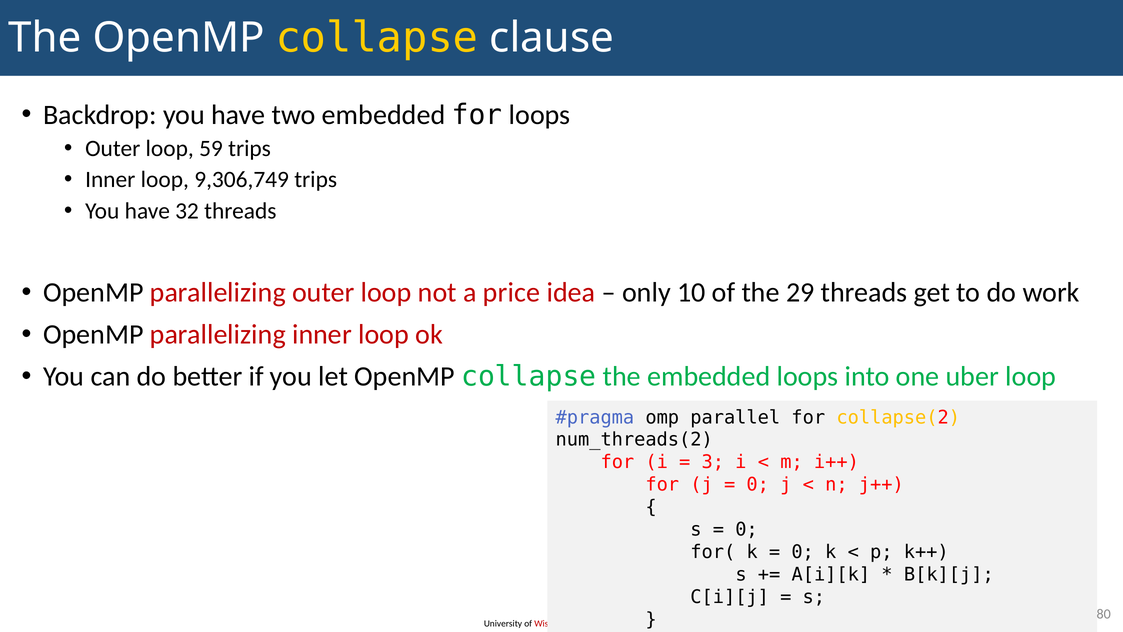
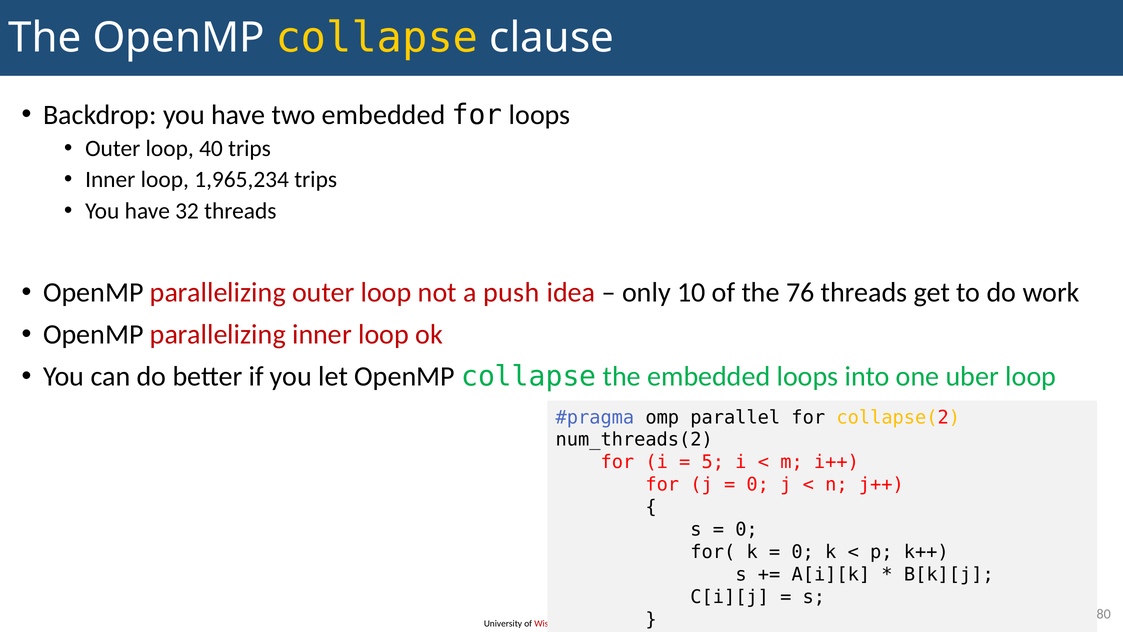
59: 59 -> 40
9,306,749: 9,306,749 -> 1,965,234
price: price -> push
29: 29 -> 76
3: 3 -> 5
